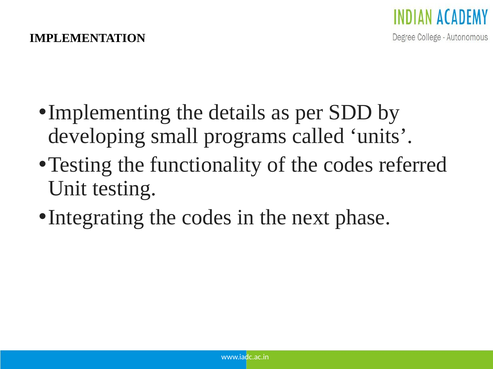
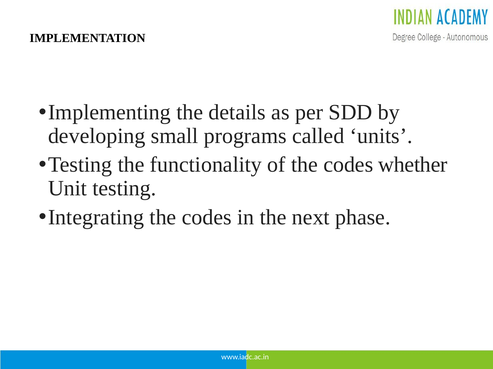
referred: referred -> whether
